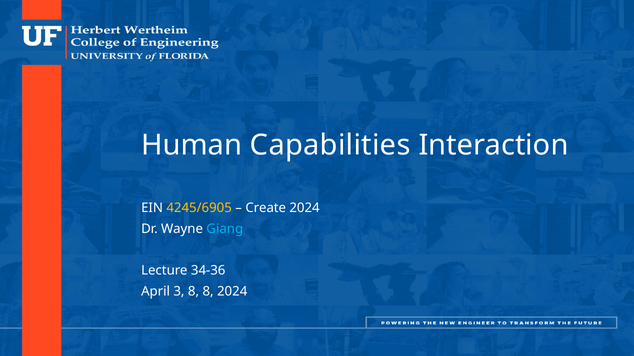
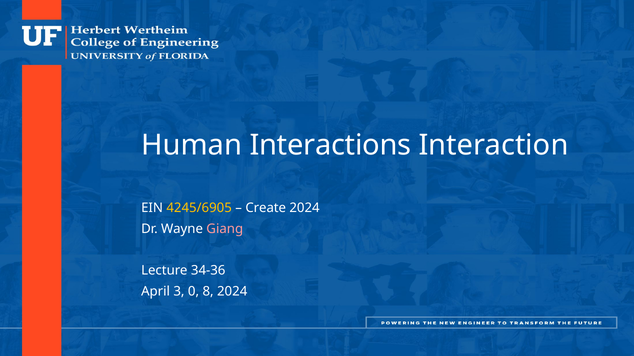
Capabilities: Capabilities -> Interactions
Giang colour: light blue -> pink
3 8: 8 -> 0
